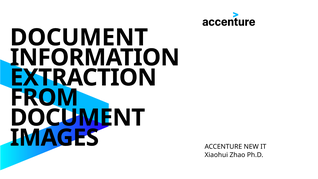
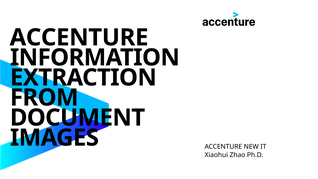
DOCUMENT at (79, 37): DOCUMENT -> ACCENTURE
